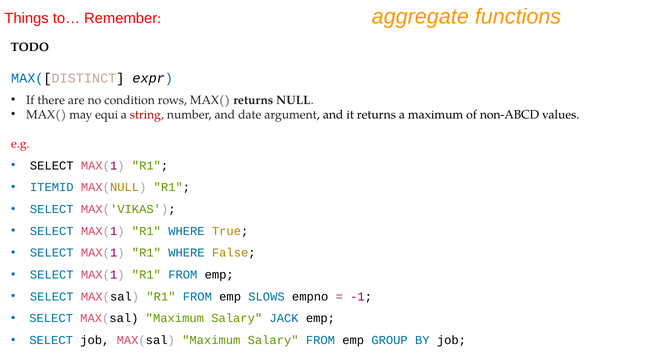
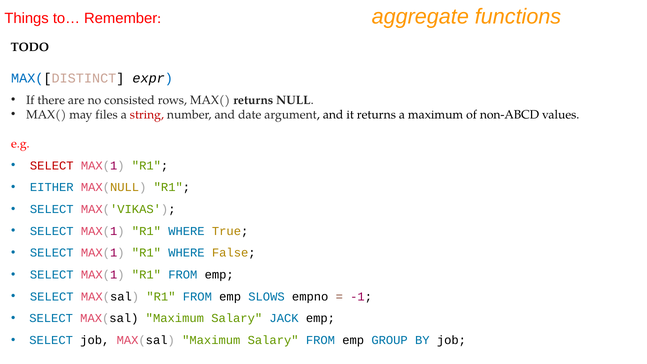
condition: condition -> consisted
equi: equi -> files
SELECT at (52, 166) colour: black -> red
ITEMID: ITEMID -> EITHER
